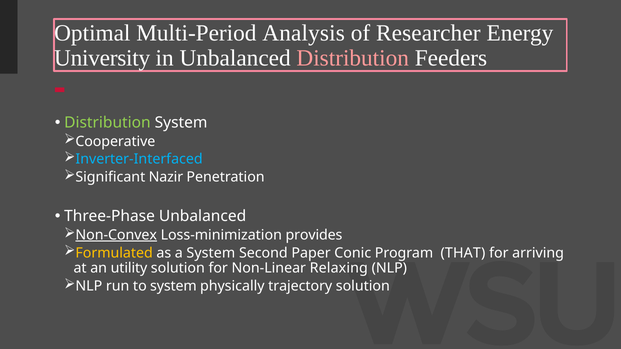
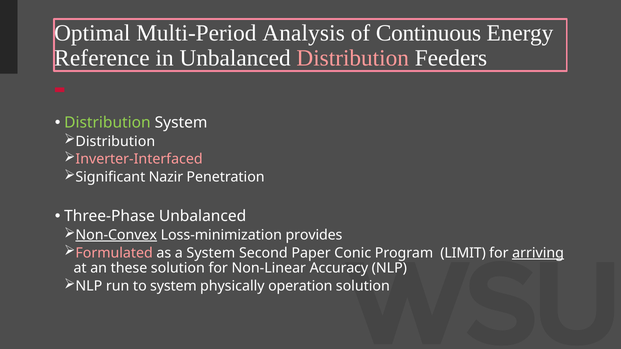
Researcher: Researcher -> Continuous
University: University -> Reference
Cooperative at (115, 141): Cooperative -> Distribution
Inverter-Interfaced colour: light blue -> pink
Formulated colour: yellow -> pink
THAT: THAT -> LIMIT
arriving underline: none -> present
utility: utility -> these
Relaxing: Relaxing -> Accuracy
trajectory: trajectory -> operation
